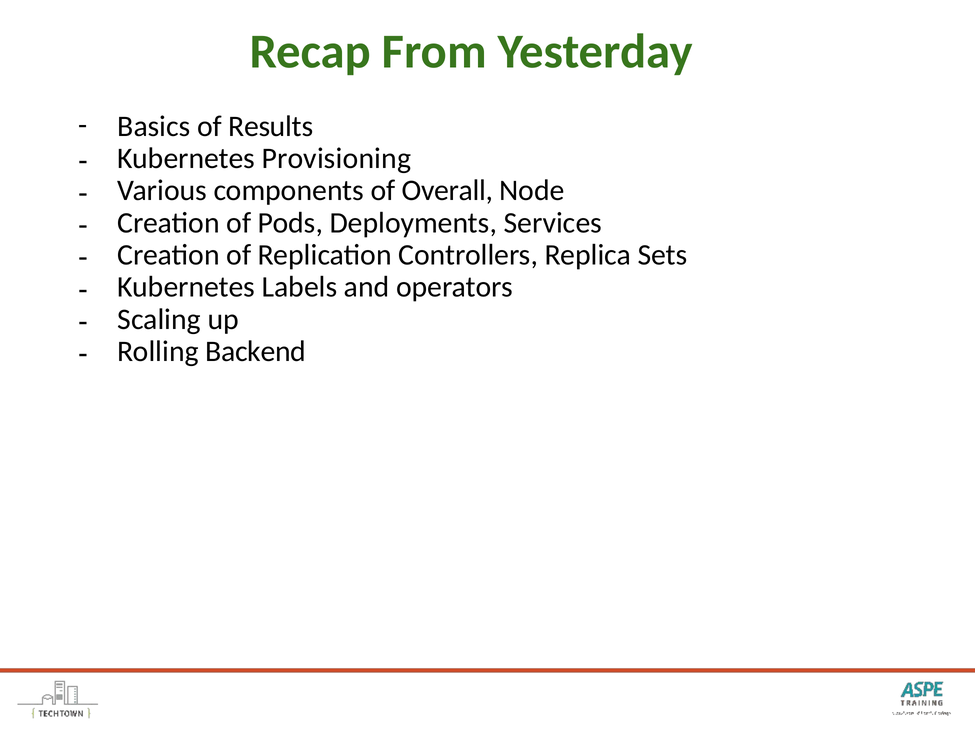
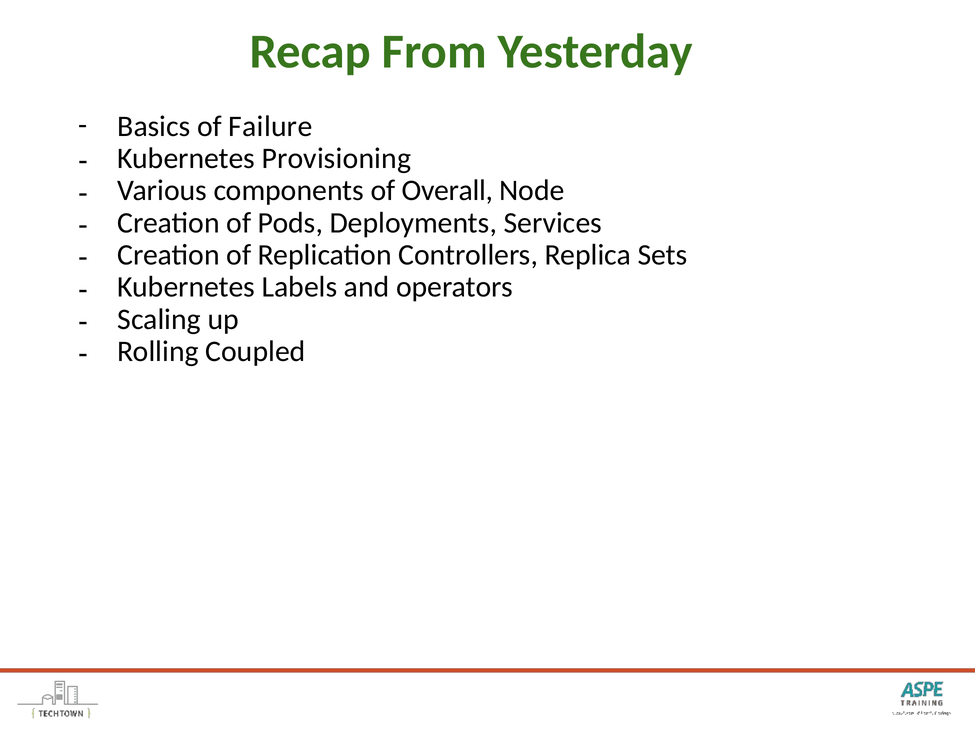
Results: Results -> Failure
Backend: Backend -> Coupled
